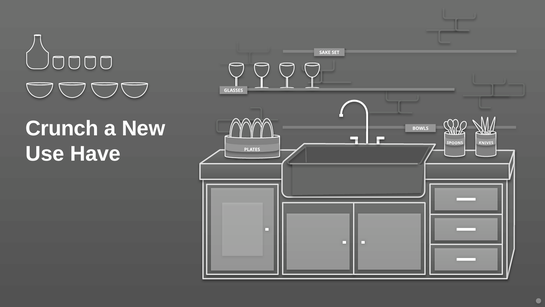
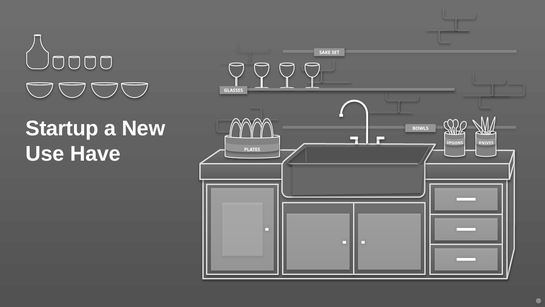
Crunch: Crunch -> Startup
